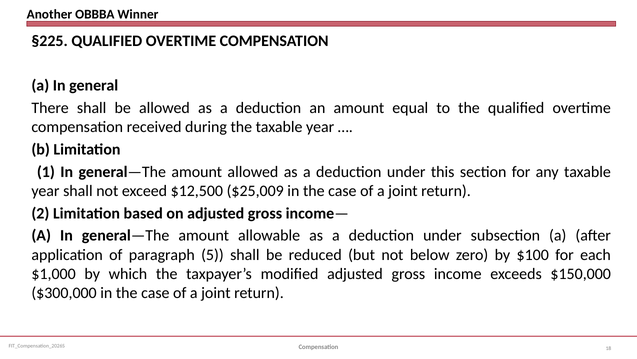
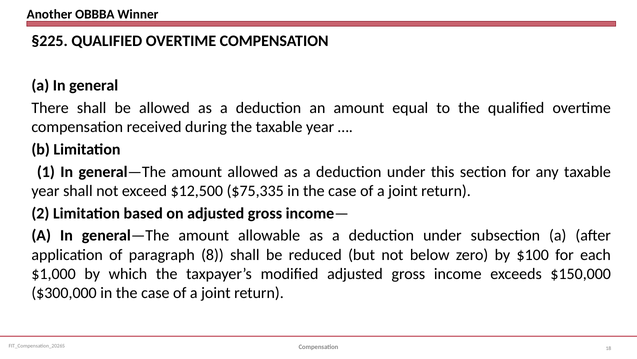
$25,009: $25,009 -> $75,335
5: 5 -> 8
